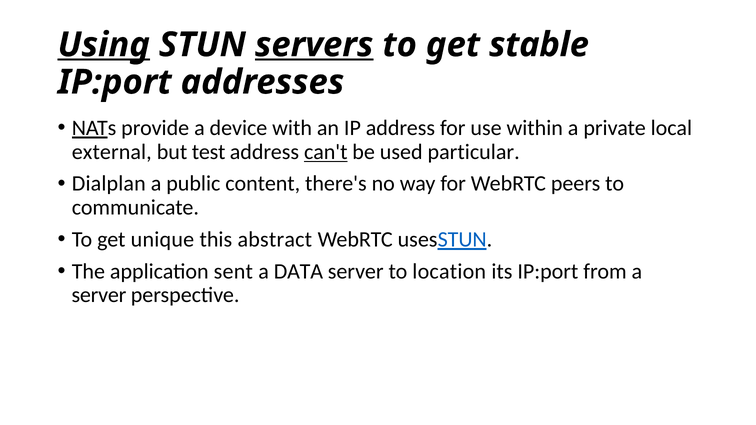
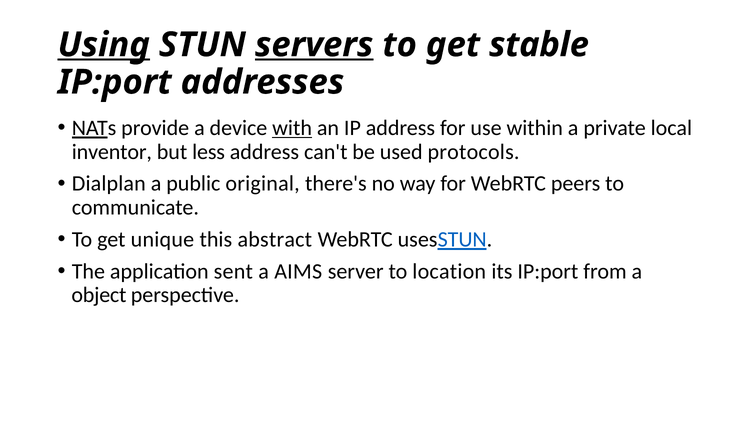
with underline: none -> present
external: external -> inventor
test: test -> less
can't underline: present -> none
particular: particular -> protocols
content: content -> original
DATA: DATA -> AIMS
server at (99, 295): server -> object
